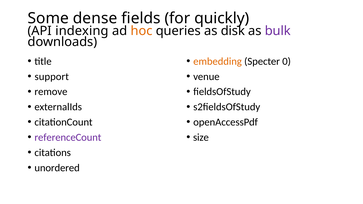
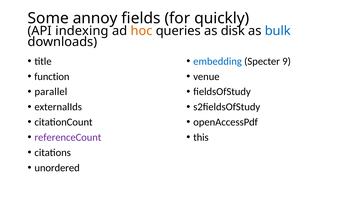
dense: dense -> annoy
bulk colour: purple -> blue
embedding colour: orange -> blue
0: 0 -> 9
support: support -> function
remove: remove -> parallel
size: size -> this
